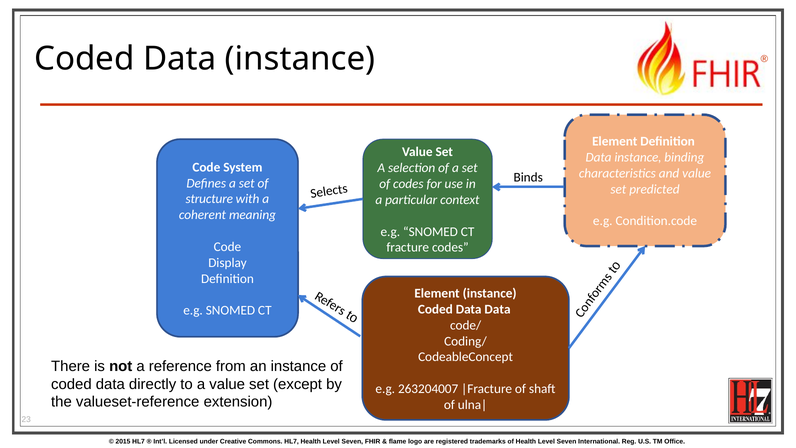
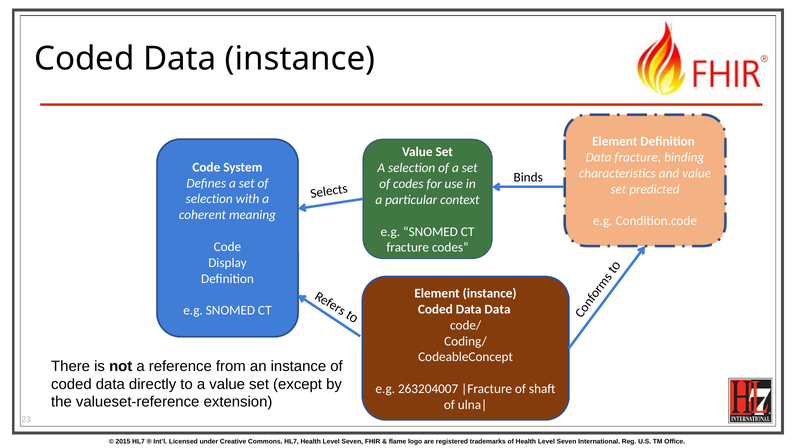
instance at (638, 157): instance -> fracture
structure at (209, 199): structure -> selection
